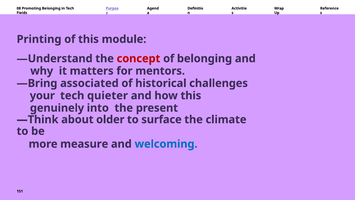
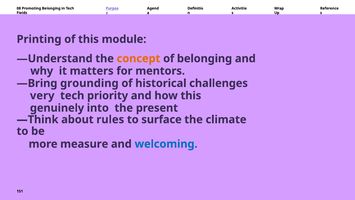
concept colour: red -> orange
associated: associated -> grounding
your: your -> very
quieter: quieter -> priority
older: older -> rules
